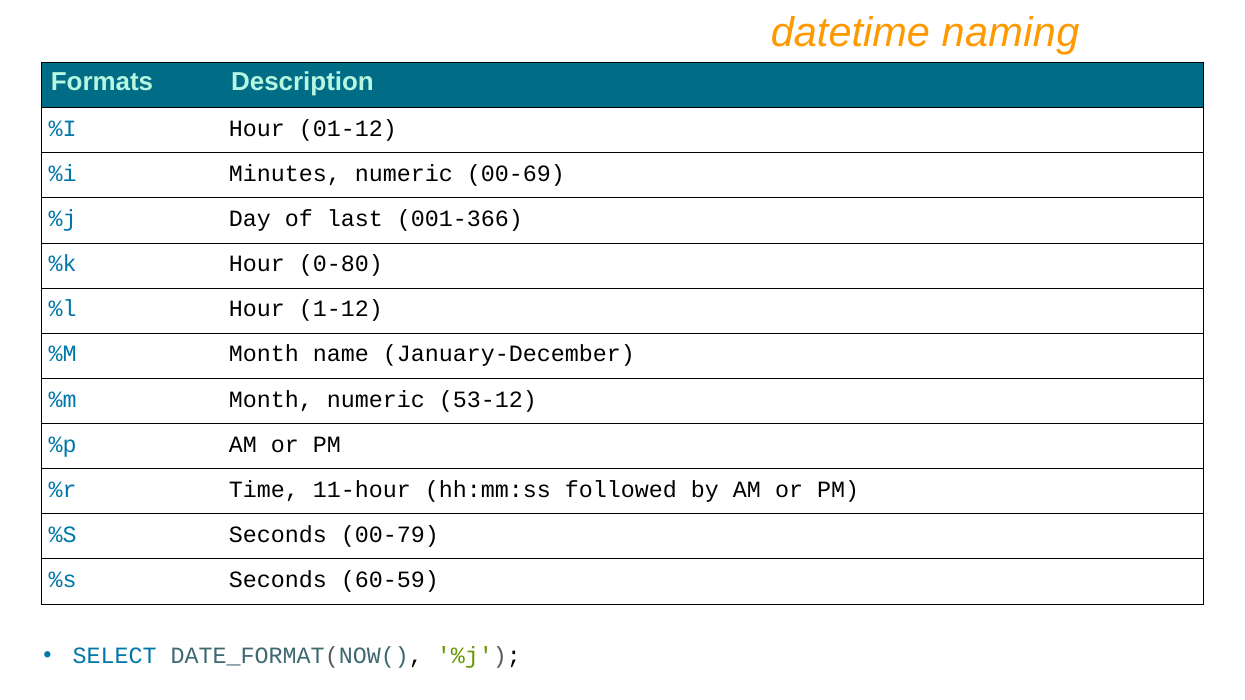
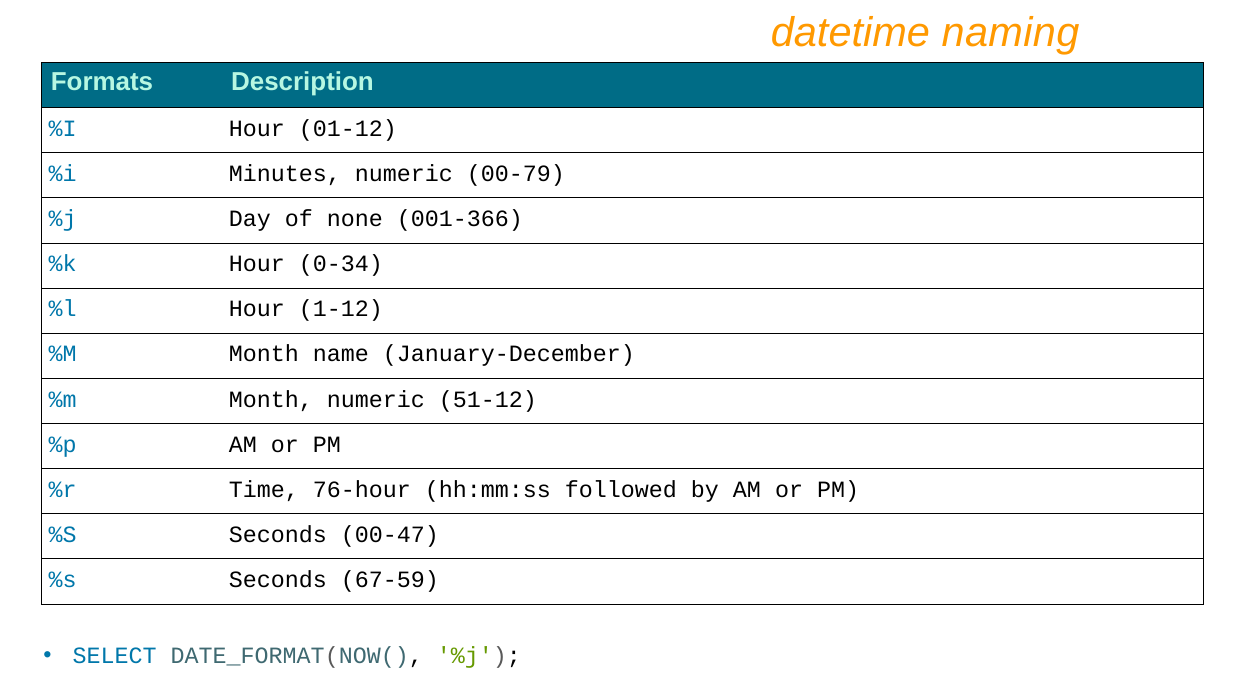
00-69: 00-69 -> 00-79
last: last -> none
0-80: 0-80 -> 0-34
53-12: 53-12 -> 51-12
11-hour: 11-hour -> 76-hour
00-79: 00-79 -> 00-47
60-59: 60-59 -> 67-59
